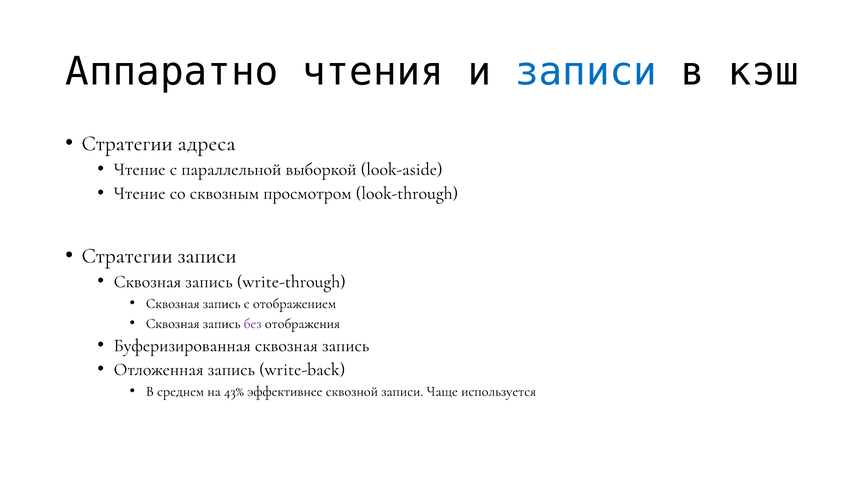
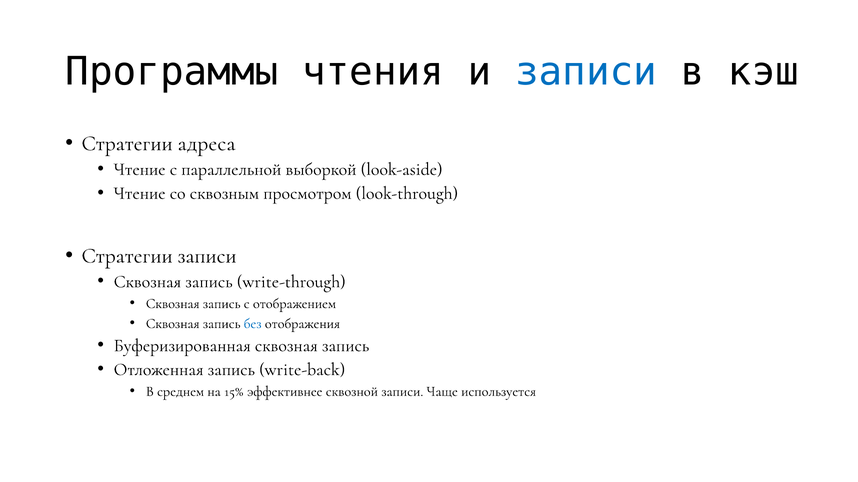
Аппаратно: Аппаратно -> Программы
без colour: purple -> blue
43%: 43% -> 15%
